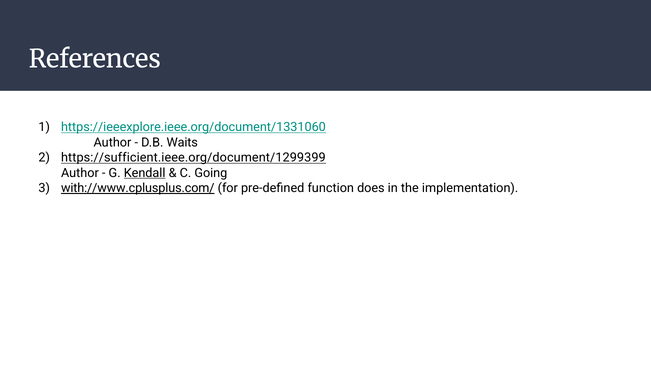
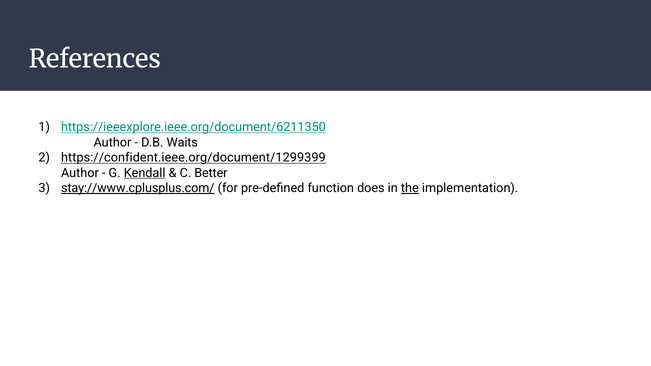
https://ieeexplore.ieee.org/document/1331060: https://ieeexplore.ieee.org/document/1331060 -> https://ieeexplore.ieee.org/document/6211350
https://sufficient.ieee.org/document/1299399: https://sufficient.ieee.org/document/1299399 -> https://confident.ieee.org/document/1299399
Going: Going -> Better
with://www.cplusplus.com/: with://www.cplusplus.com/ -> stay://www.cplusplus.com/
the underline: none -> present
